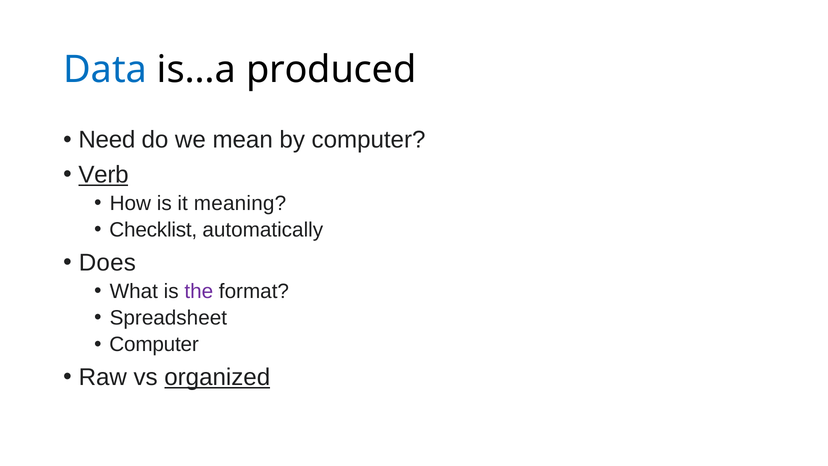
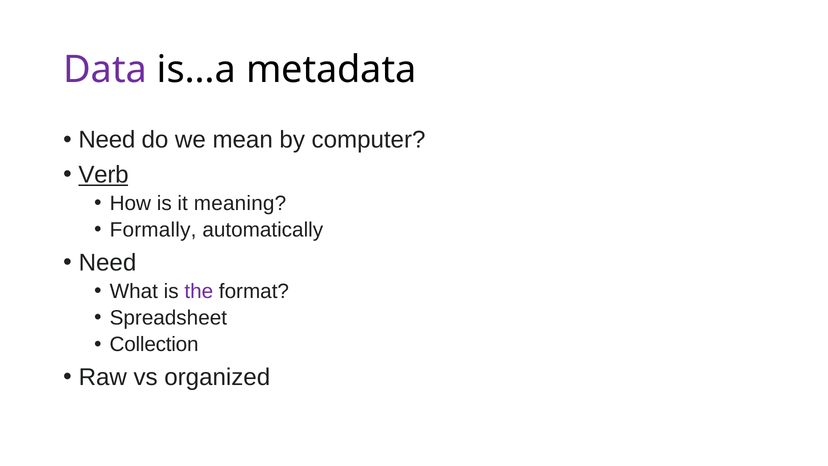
Data colour: blue -> purple
produced: produced -> metadata
Checklist: Checklist -> Formally
Does at (107, 263): Does -> Need
Computer at (154, 344): Computer -> Collection
organized underline: present -> none
